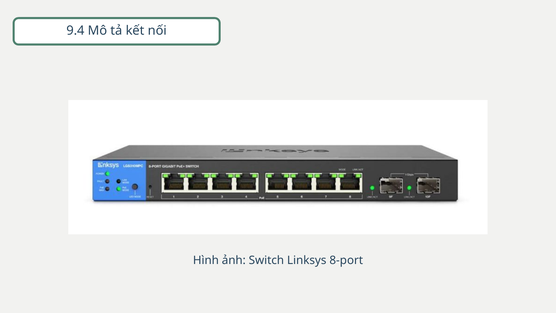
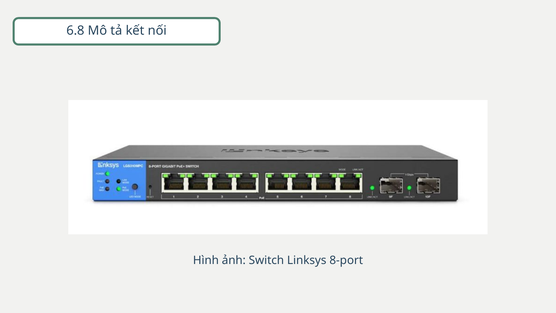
9.4: 9.4 -> 6.8
